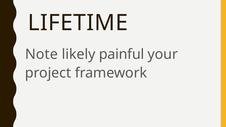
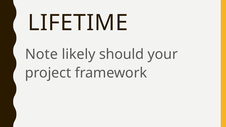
painful: painful -> should
